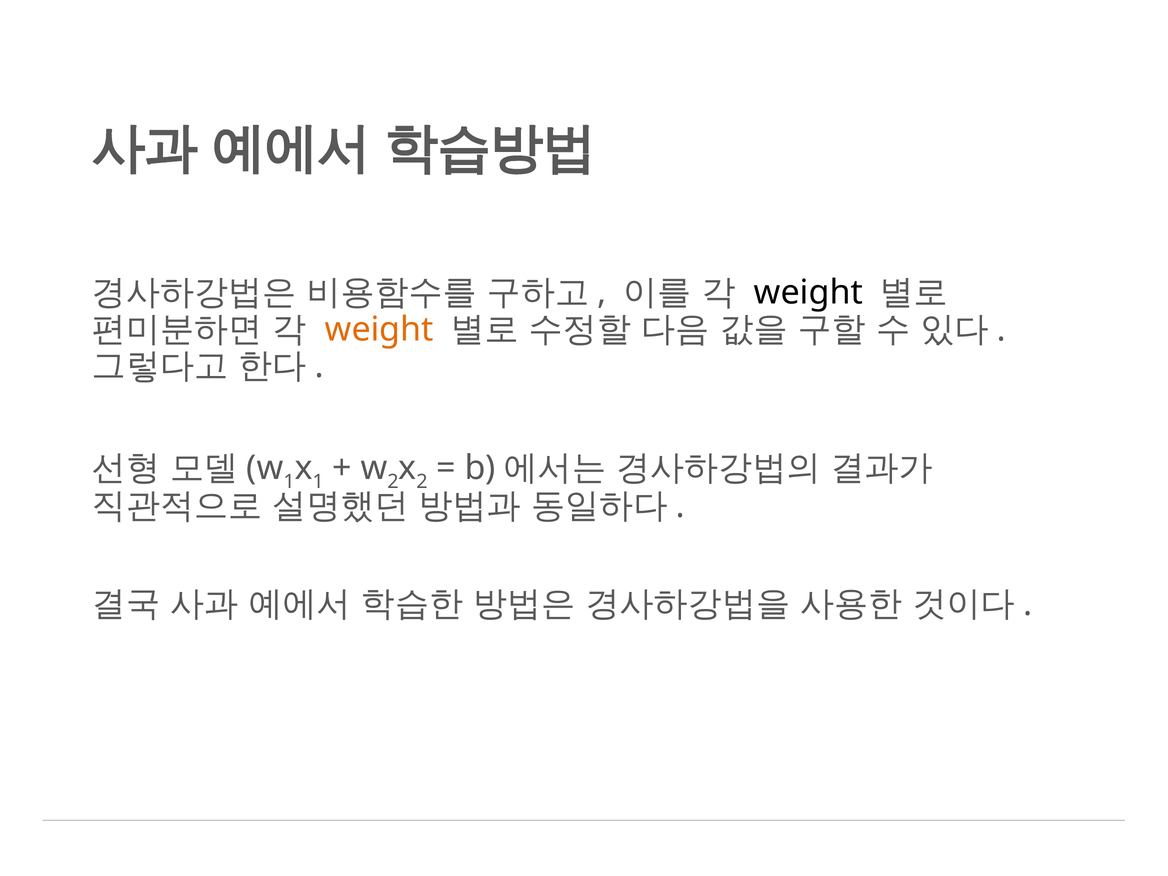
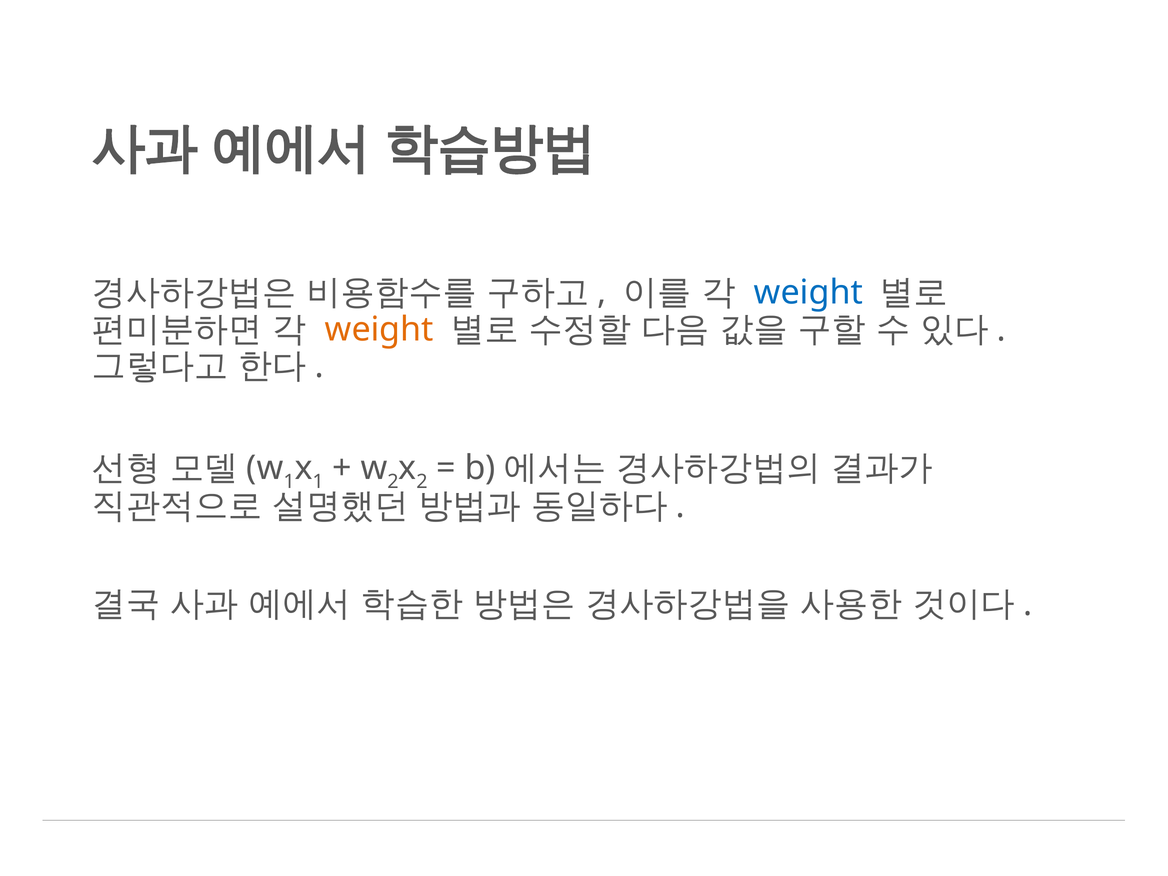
weight at (808, 293) colour: black -> blue
